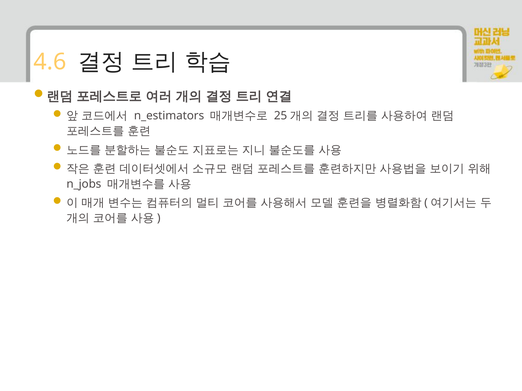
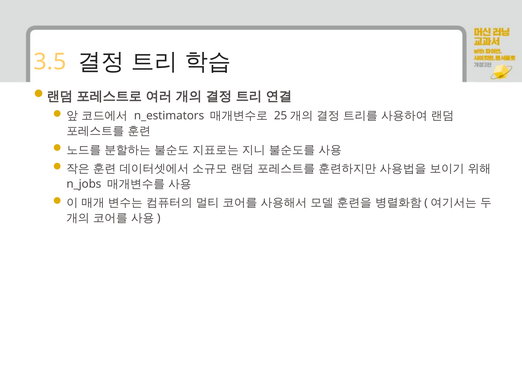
4.6: 4.6 -> 3.5
